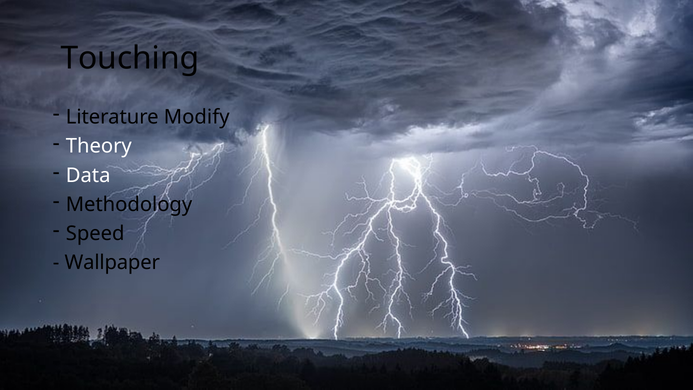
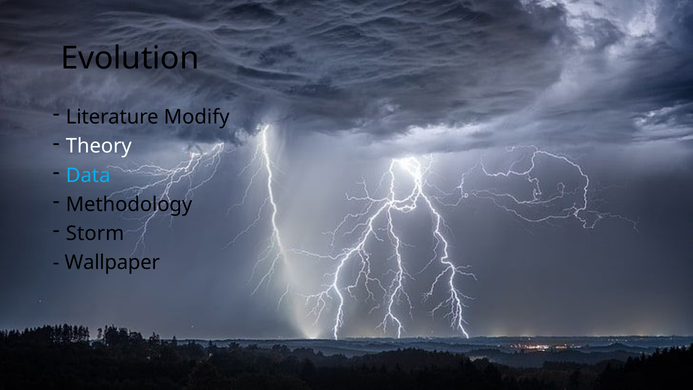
Touching: Touching -> Evolution
Data colour: white -> light blue
Speed: Speed -> Storm
